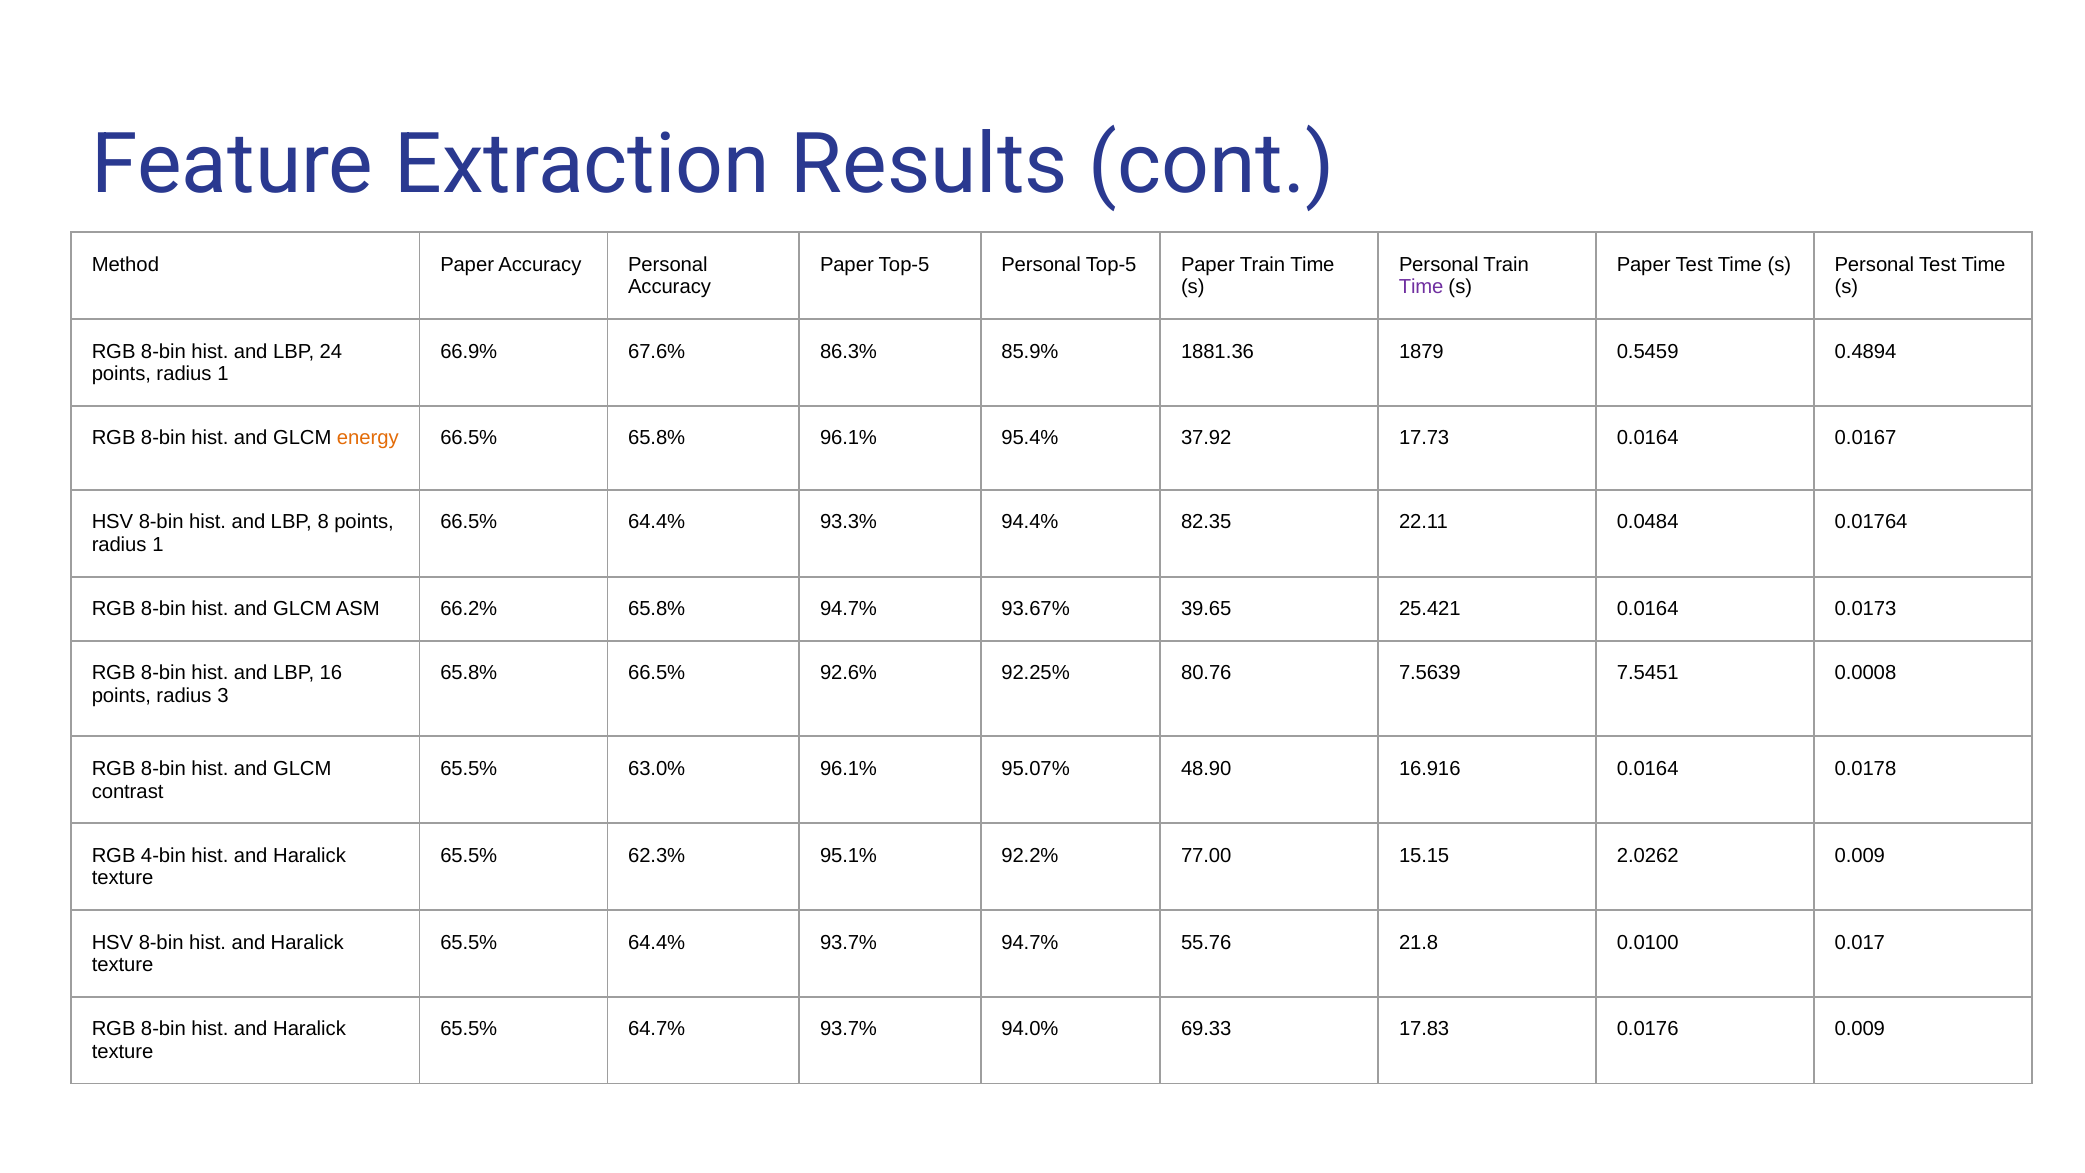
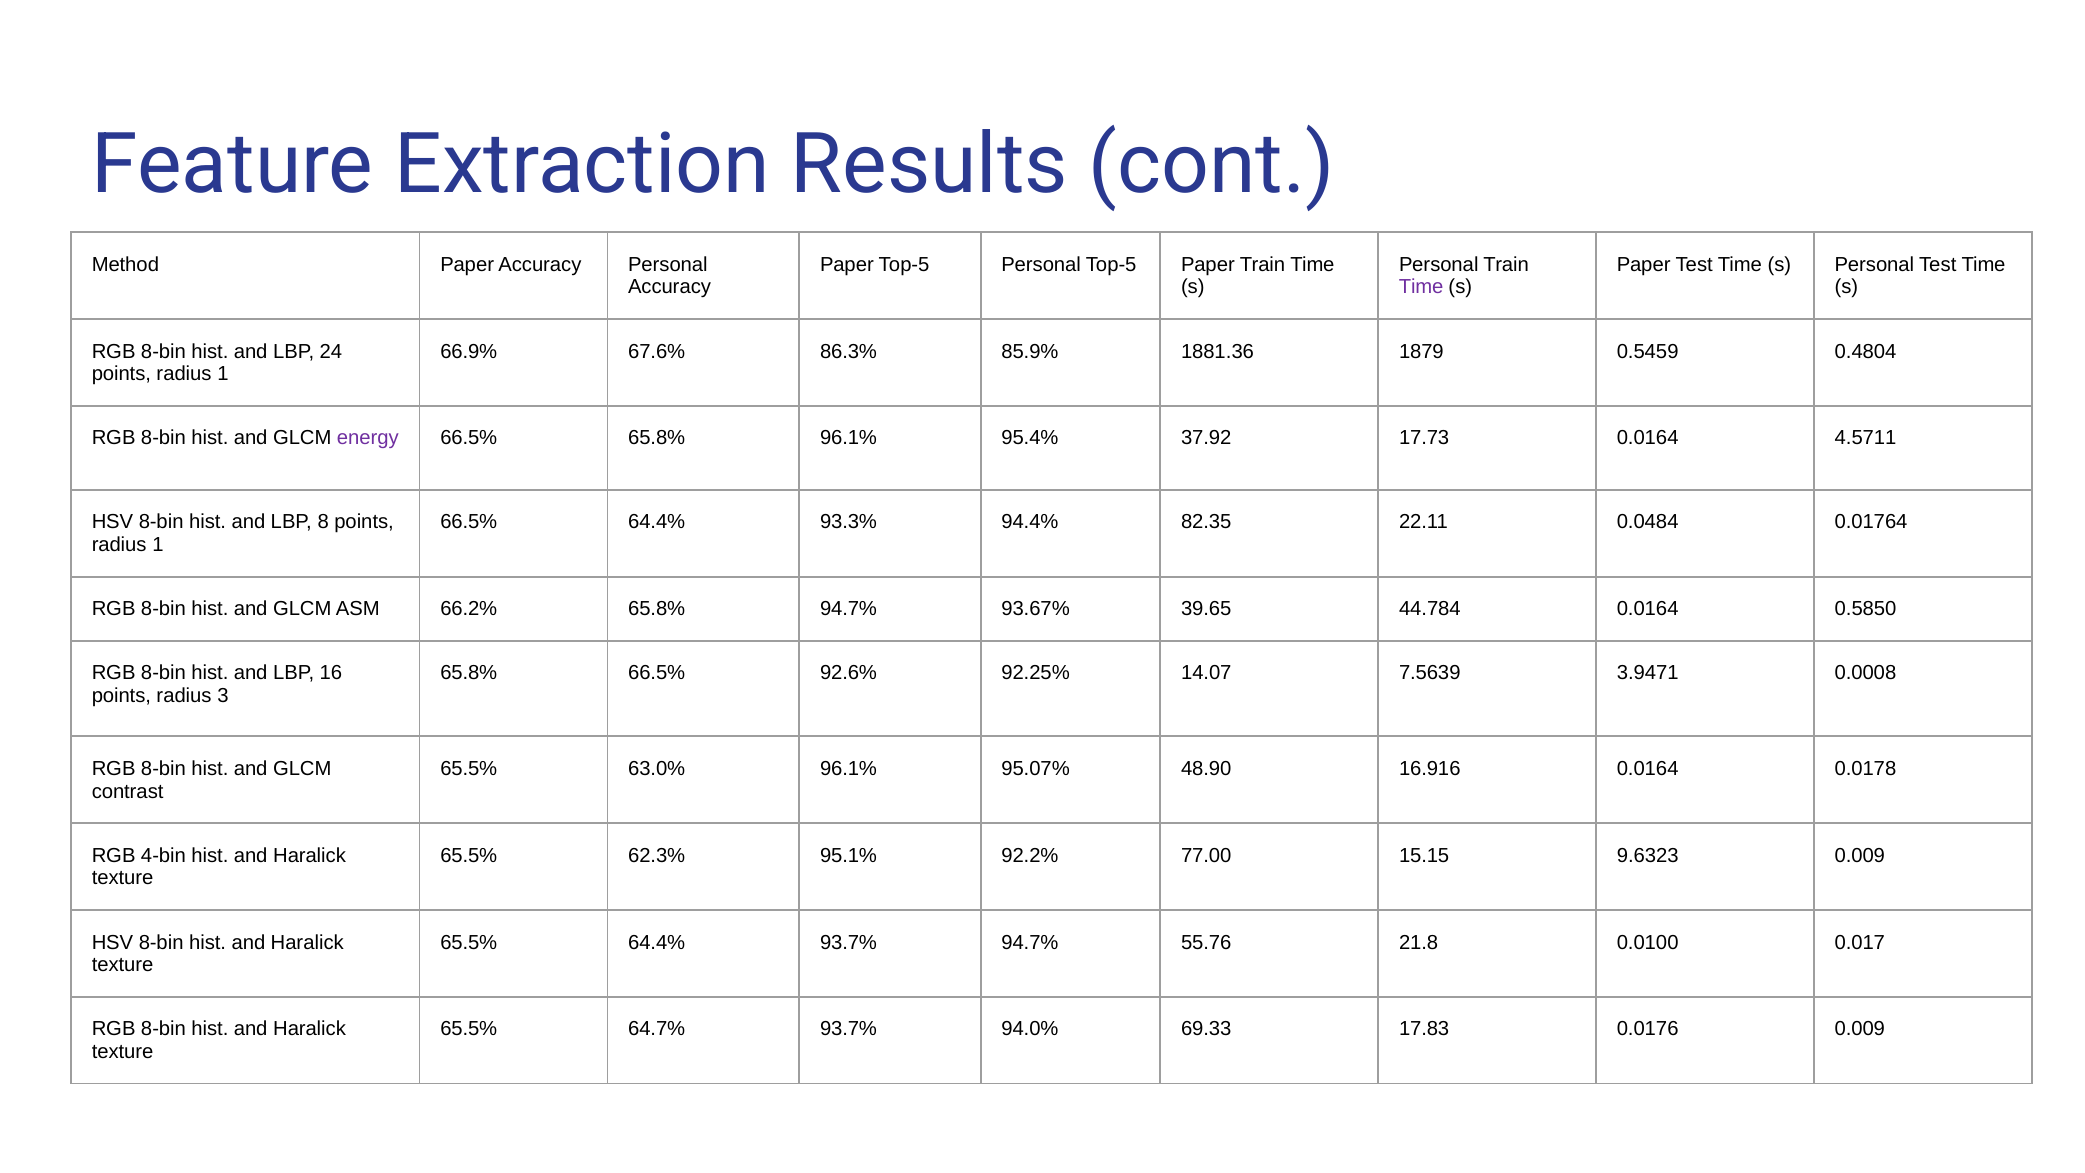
0.4894: 0.4894 -> 0.4804
energy colour: orange -> purple
0.0167: 0.0167 -> 4.5711
25.421: 25.421 -> 44.784
0.0173: 0.0173 -> 0.5850
80.76: 80.76 -> 14.07
7.5451: 7.5451 -> 3.9471
2.0262: 2.0262 -> 9.6323
